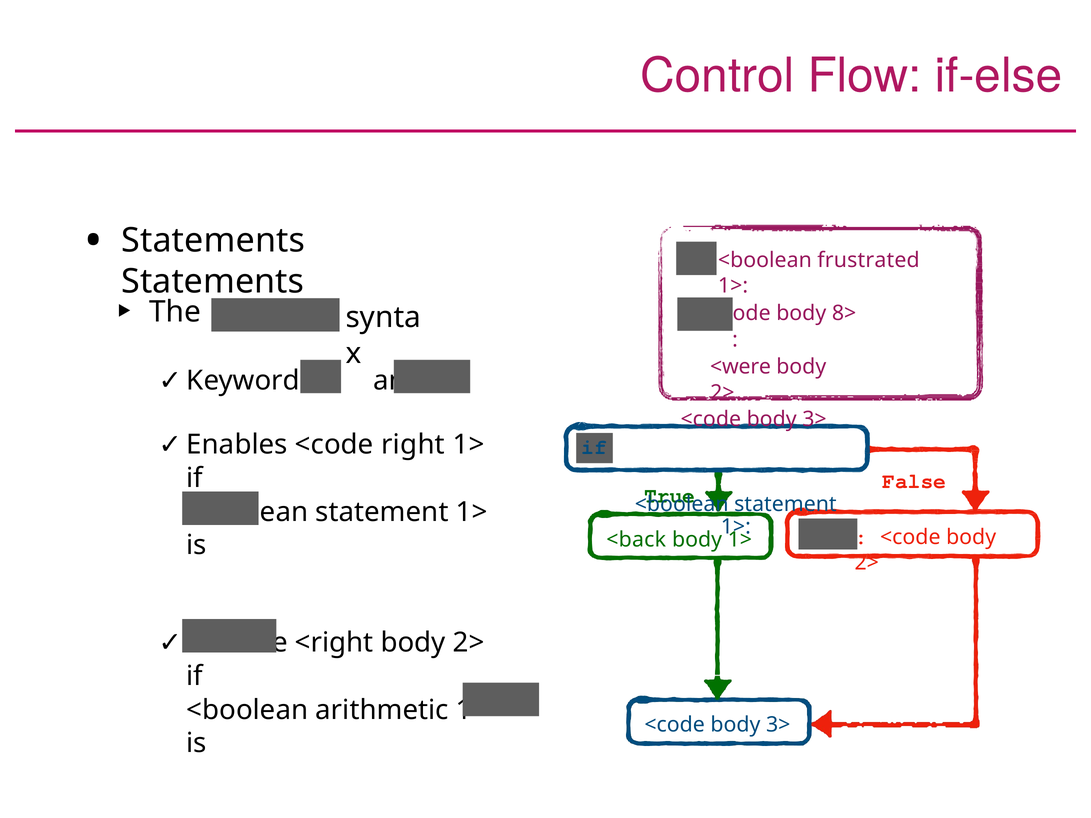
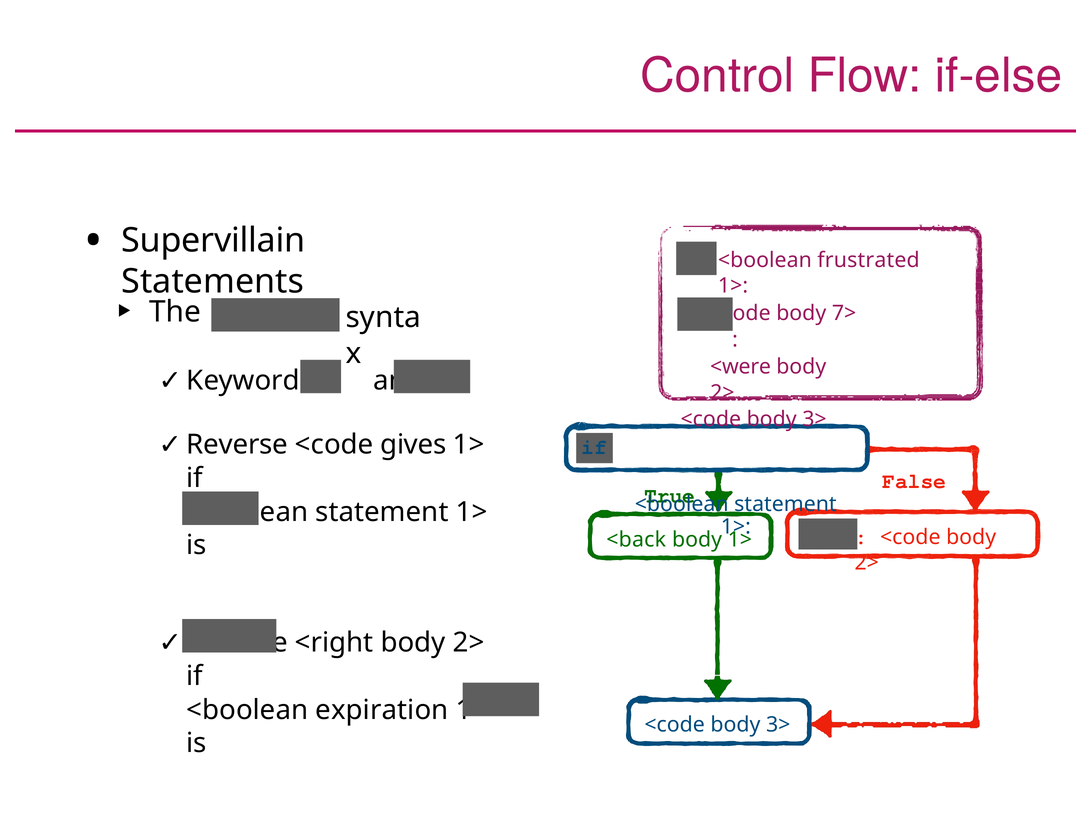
Statements at (213, 241): Statements -> Supervillain
8>: 8> -> 7>
Enables: Enables -> Reverse
right: right -> gives
arithmetic: arithmetic -> expiration
